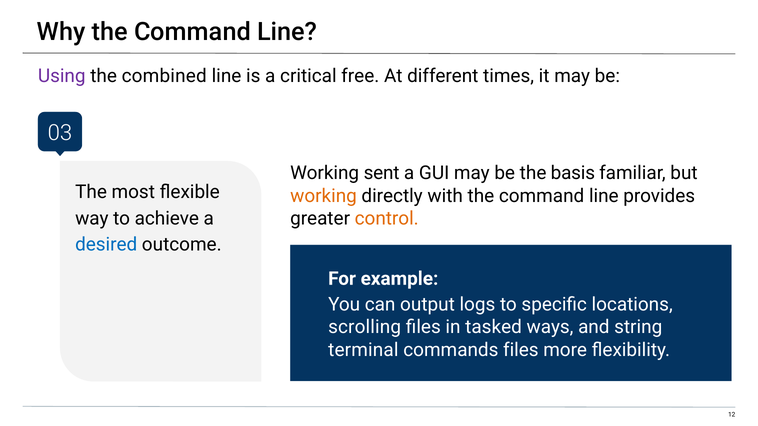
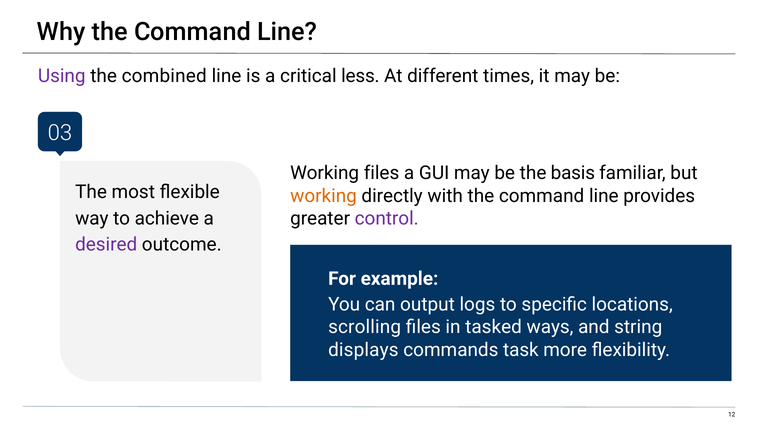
free: free -> less
Working sent: sent -> files
control colour: orange -> purple
desired colour: blue -> purple
terminal: terminal -> displays
commands files: files -> task
